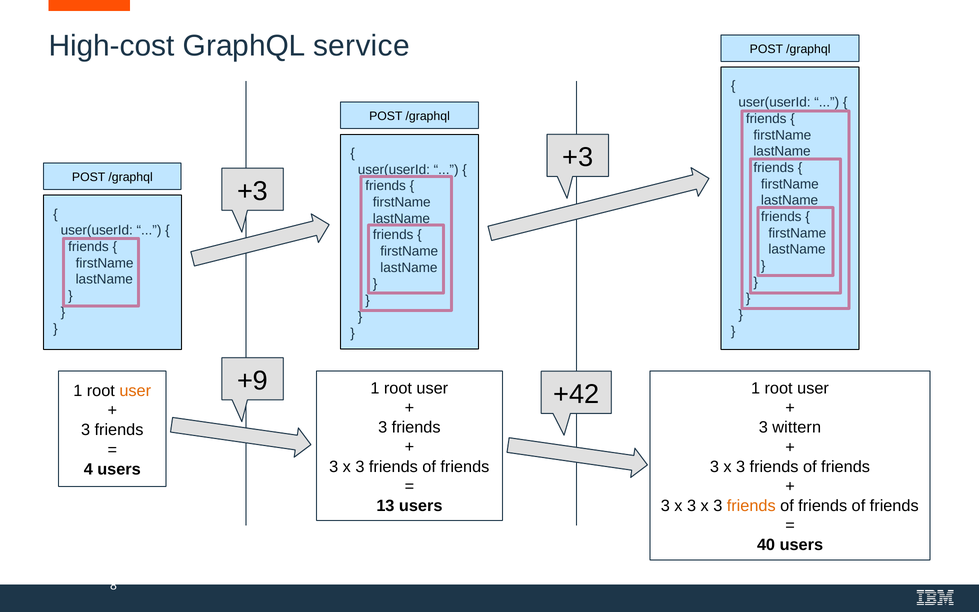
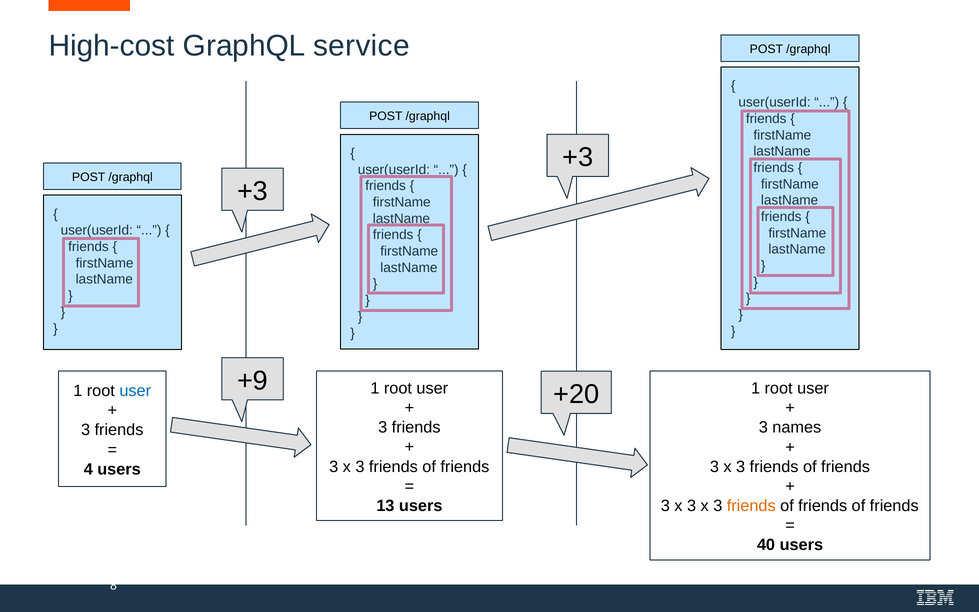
+42: +42 -> +20
user at (135, 391) colour: orange -> blue
wittern: wittern -> names
